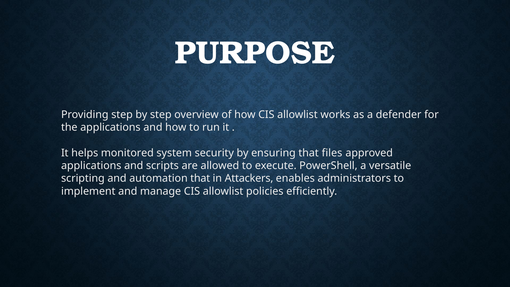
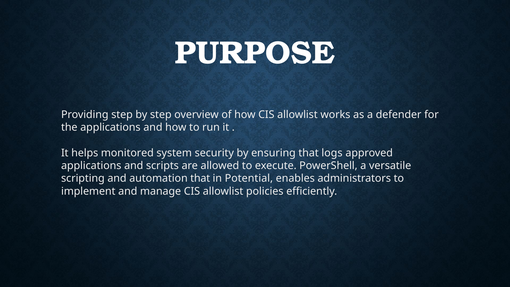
files: files -> logs
Attackers: Attackers -> Potential
